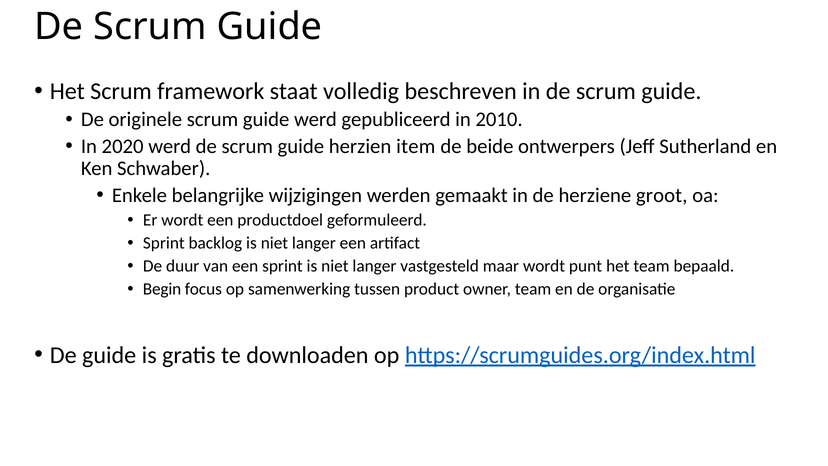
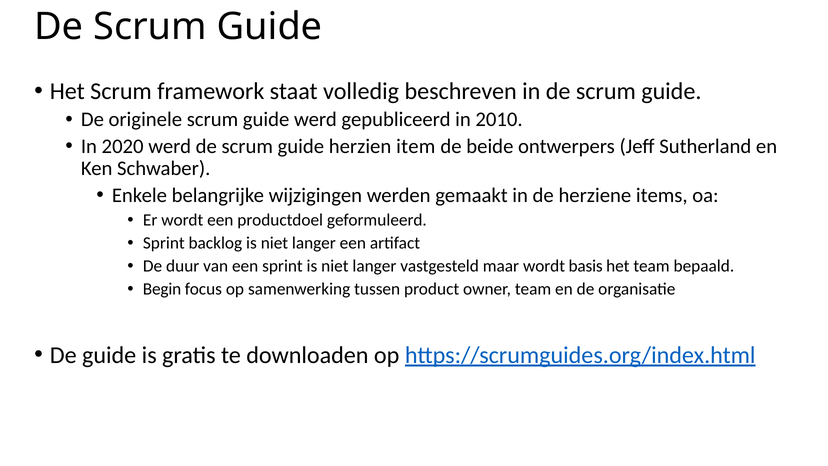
groot: groot -> items
punt: punt -> basis
